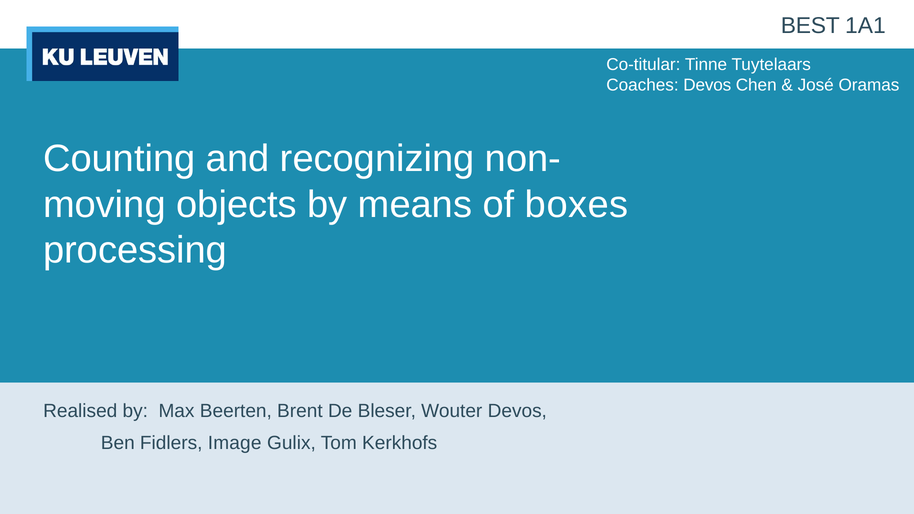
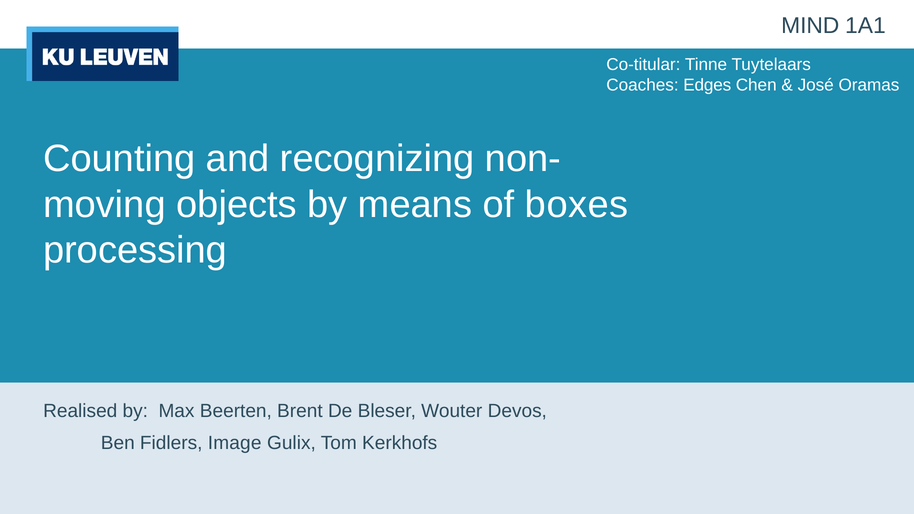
BEST: BEST -> MIND
Coaches Devos: Devos -> Edges
